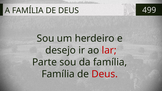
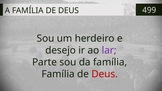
lar colour: red -> purple
